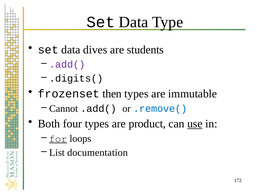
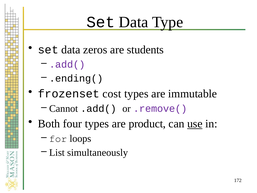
dives: dives -> zeros
.digits(: .digits( -> .ending(
then: then -> cost
.remove( colour: blue -> purple
for underline: present -> none
documentation: documentation -> simultaneously
